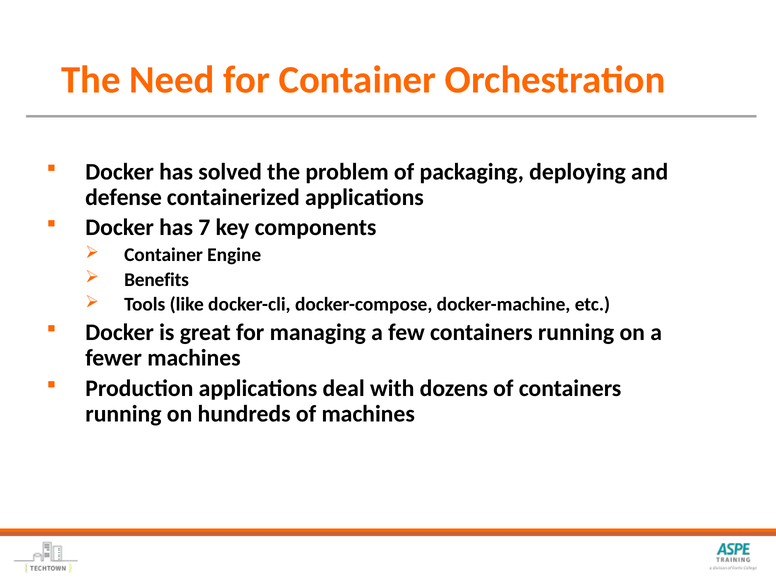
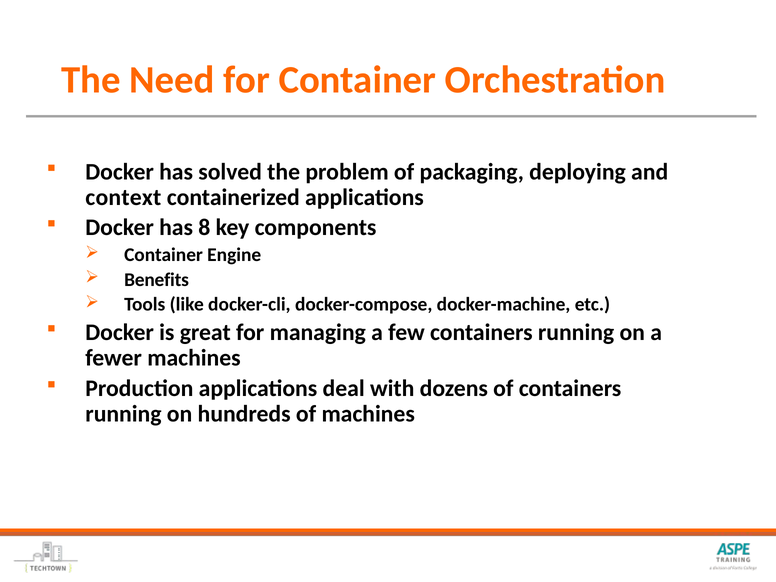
defense: defense -> context
7: 7 -> 8
